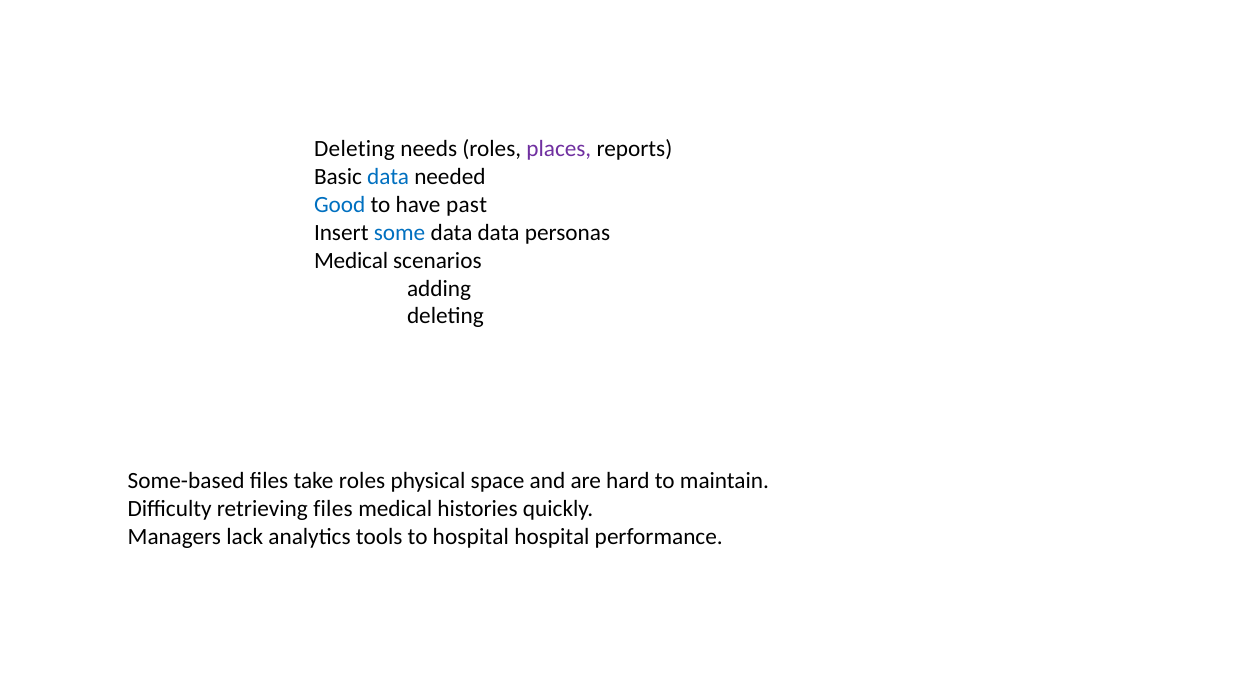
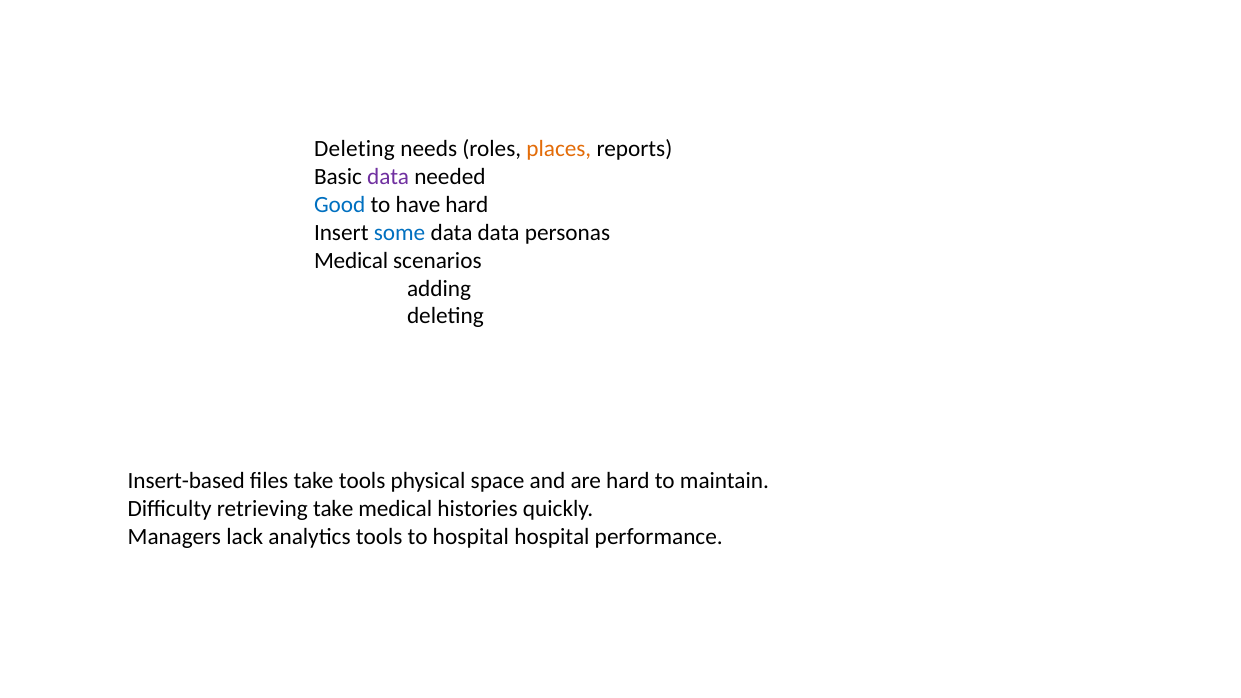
places colour: purple -> orange
data at (388, 177) colour: blue -> purple
have past: past -> hard
Some-based: Some-based -> Insert-based
take roles: roles -> tools
retrieving files: files -> take
